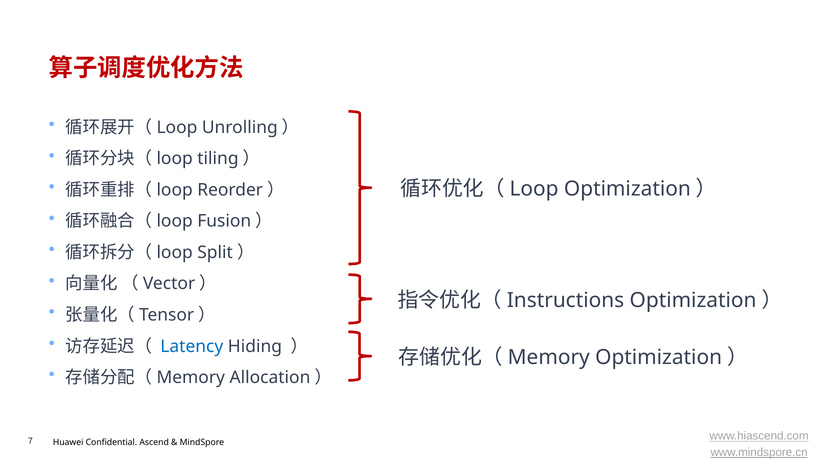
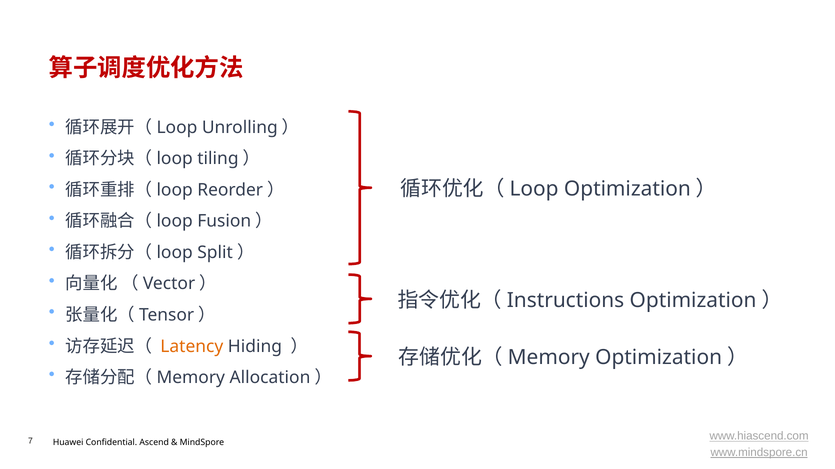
Latency colour: blue -> orange
